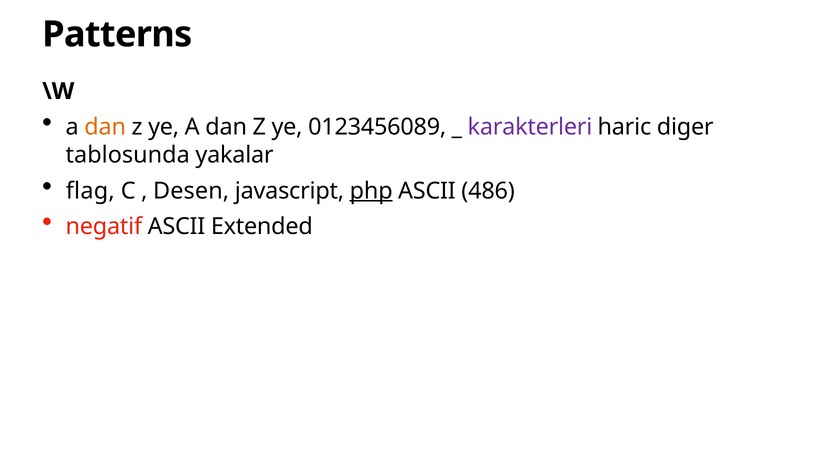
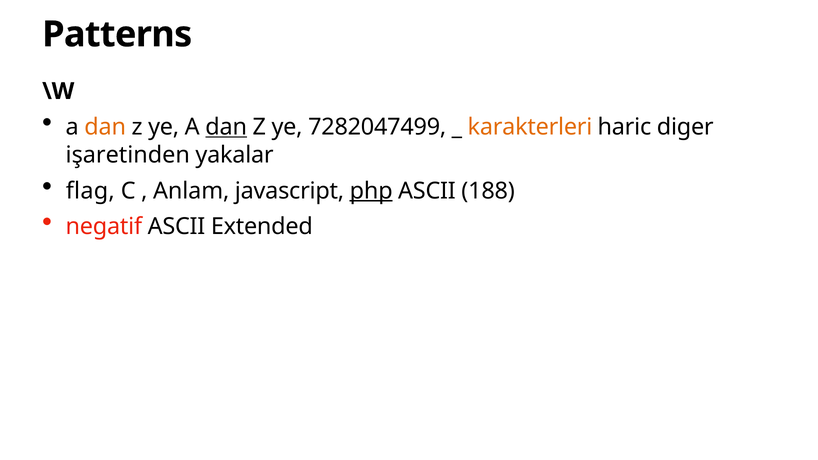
dan at (226, 127) underline: none -> present
0123456089: 0123456089 -> 7282047499
karakterleri colour: purple -> orange
tablosunda: tablosunda -> işaretinden
Desen: Desen -> Anlam
486: 486 -> 188
